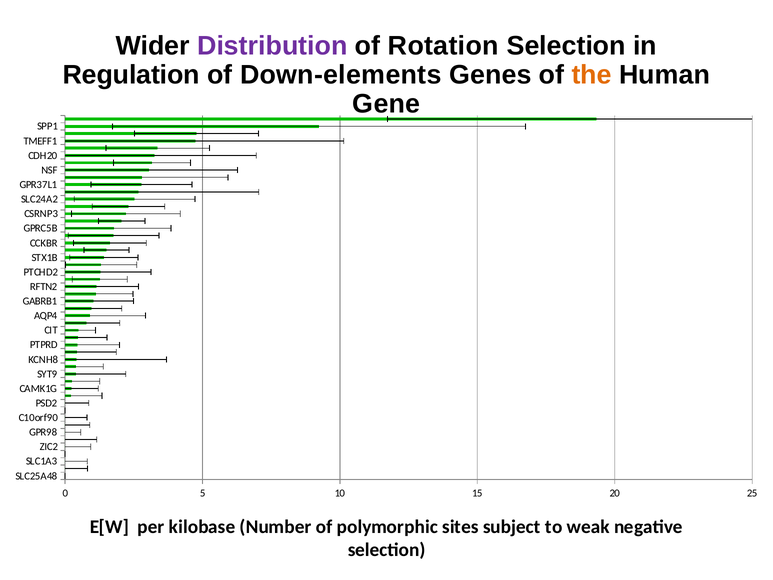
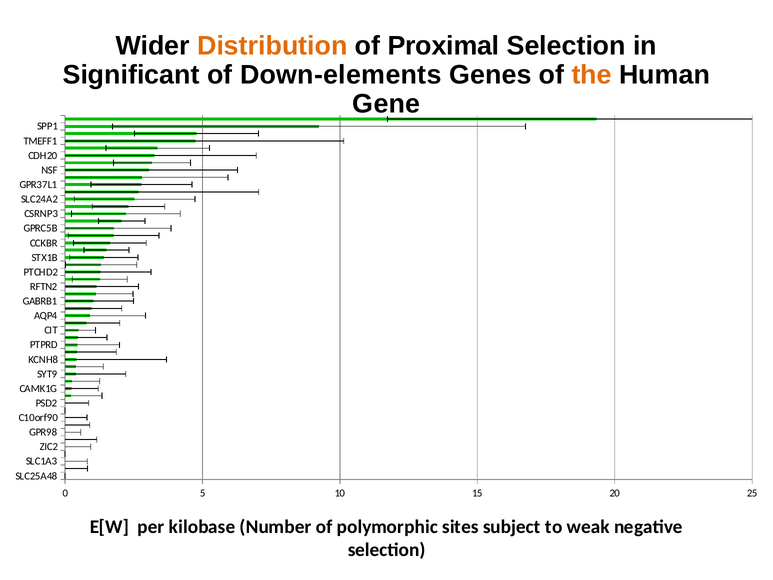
Distribution colour: purple -> orange
Rotation: Rotation -> Proximal
Regulation: Regulation -> Significant
